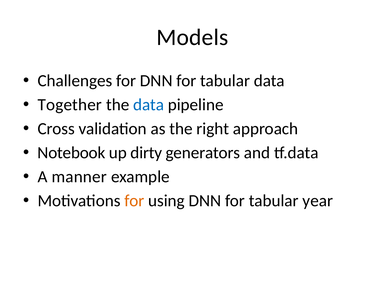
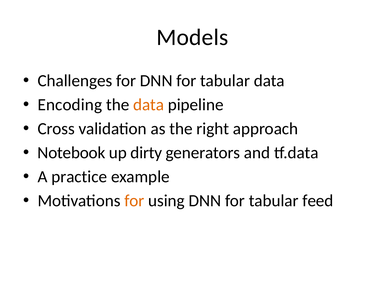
Together: Together -> Encoding
data at (149, 105) colour: blue -> orange
manner: manner -> practice
year: year -> feed
